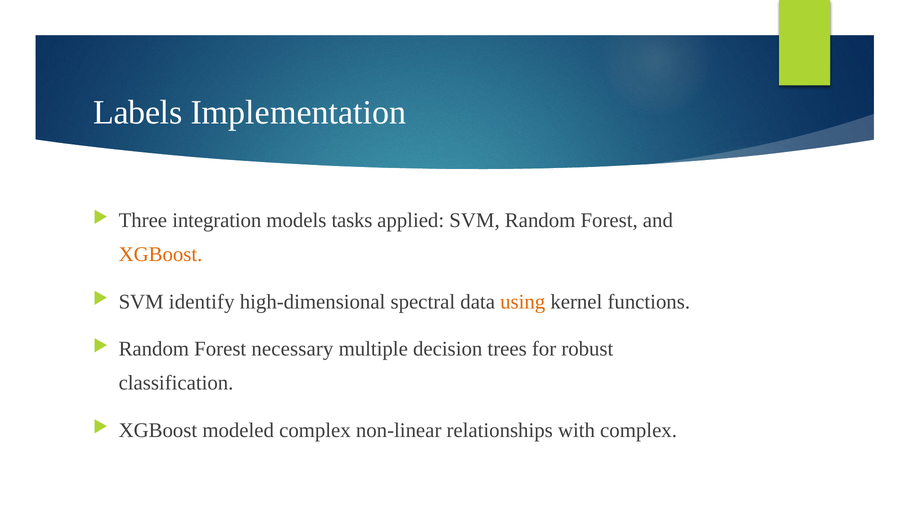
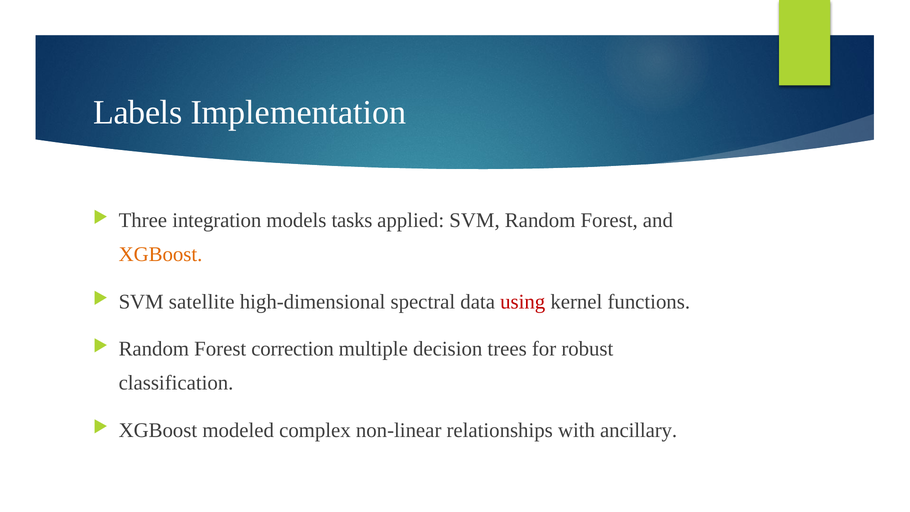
identify: identify -> satellite
using colour: orange -> red
necessary: necessary -> correction
with complex: complex -> ancillary
